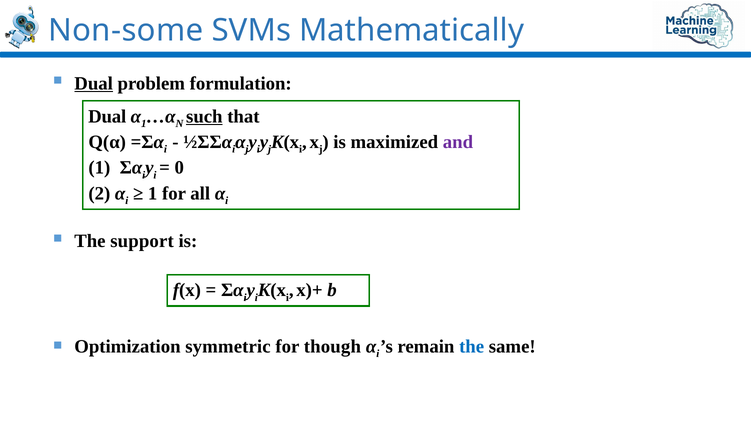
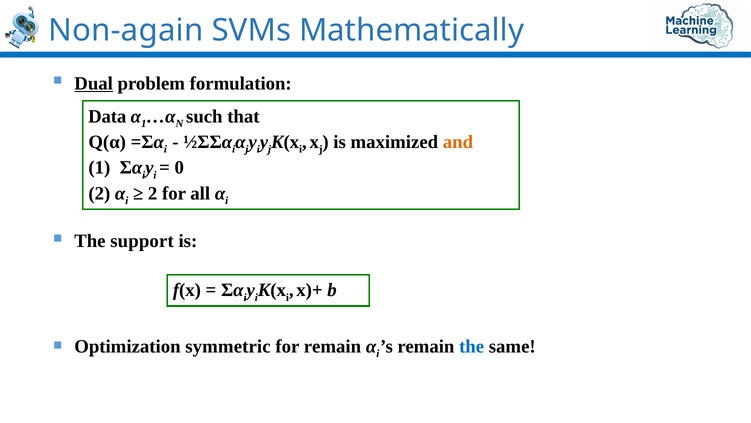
Non-some: Non-some -> Non-again
Dual at (107, 116): Dual -> Data
such underline: present -> none
and colour: purple -> orange
1 at (153, 193): 1 -> 2
for though: though -> remain
